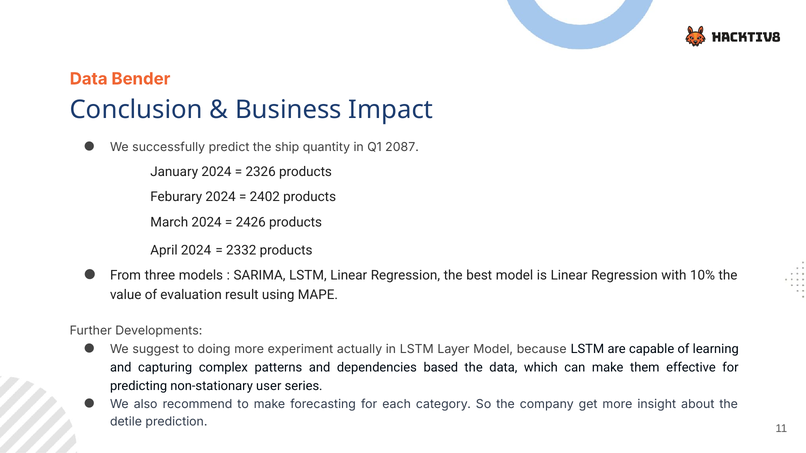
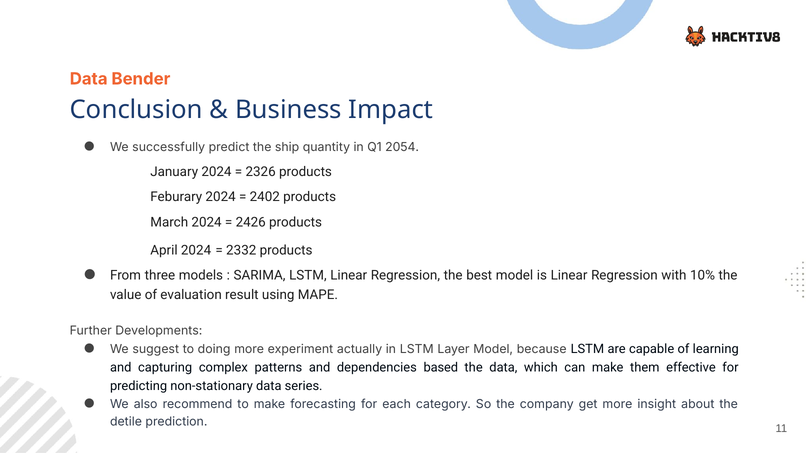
2087: 2087 -> 2054
non-stationary user: user -> data
